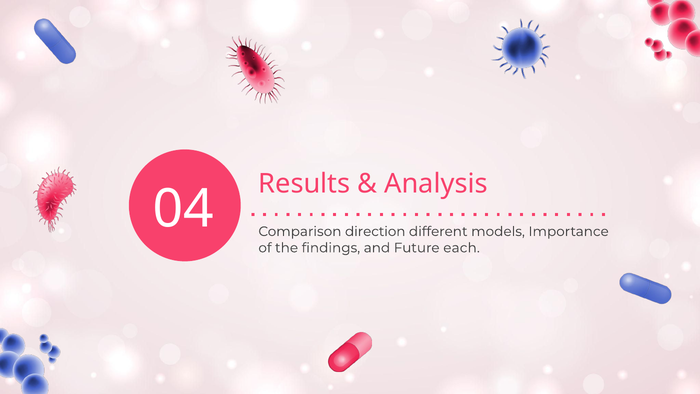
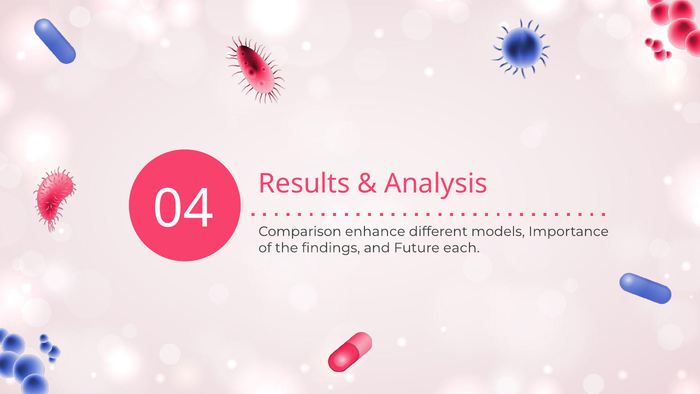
direction: direction -> enhance
